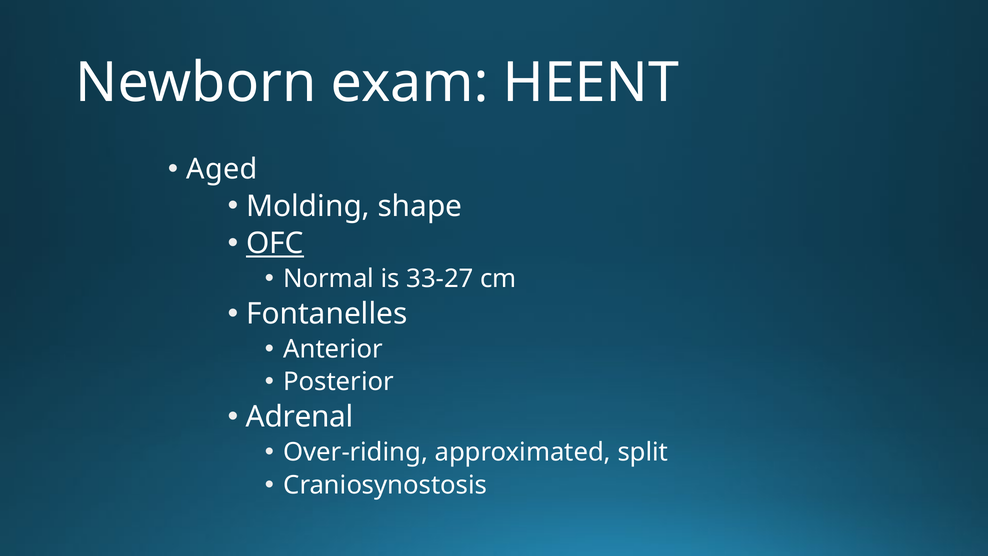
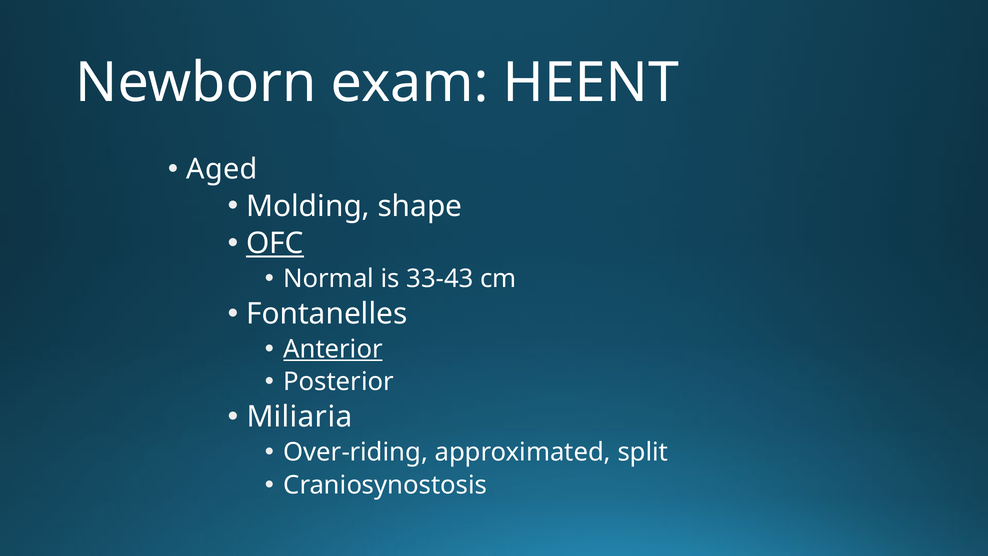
33-27: 33-27 -> 33-43
Anterior underline: none -> present
Adrenal: Adrenal -> Miliaria
